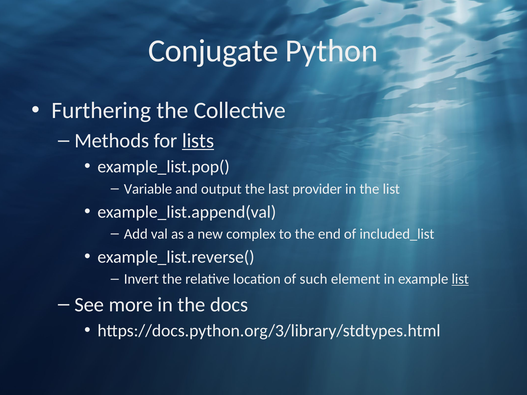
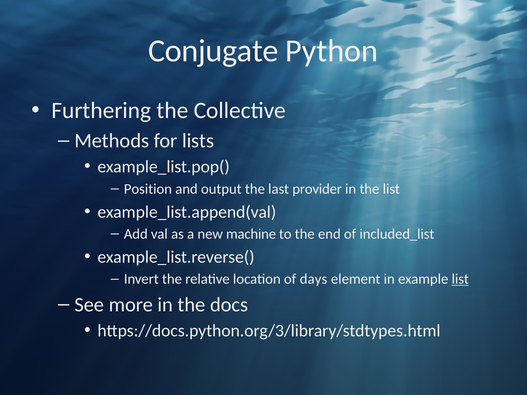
lists underline: present -> none
Variable: Variable -> Position
complex: complex -> machine
such: such -> days
